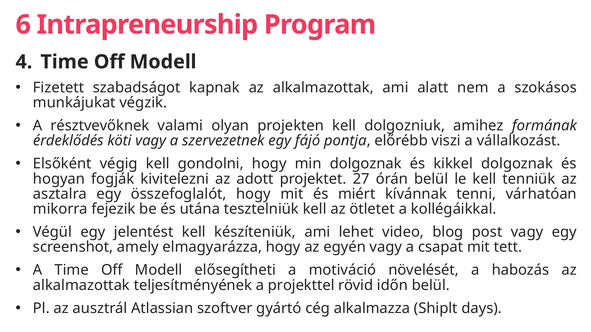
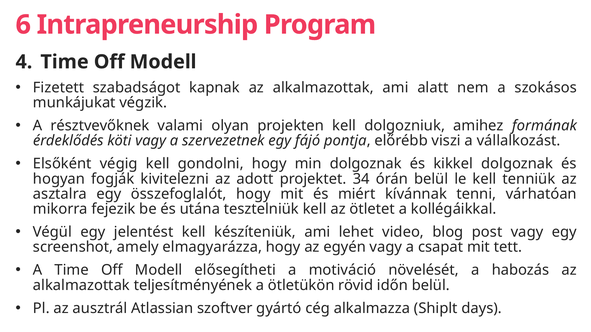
27: 27 -> 34
projekttel: projekttel -> ötletükön
